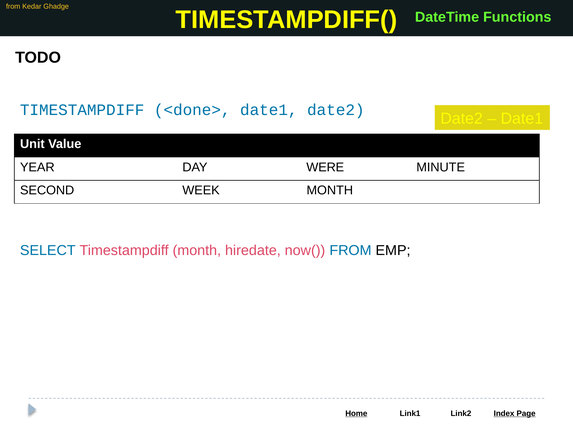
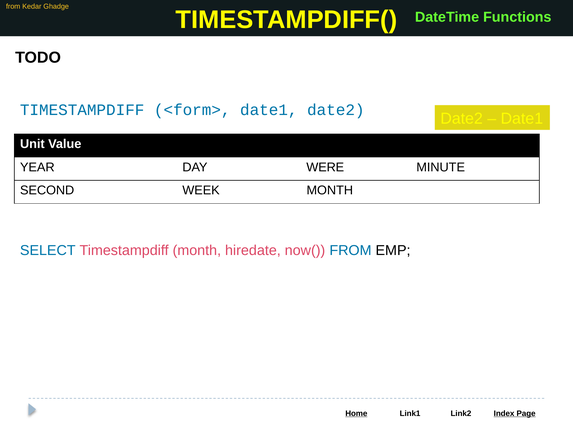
<done>: <done> -> <form>
